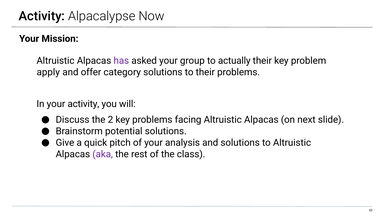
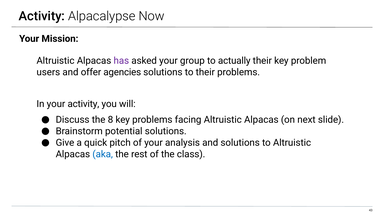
apply: apply -> users
category: category -> agencies
2: 2 -> 8
aka colour: purple -> blue
